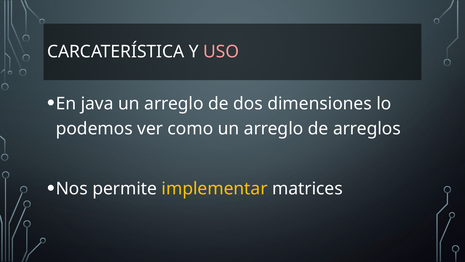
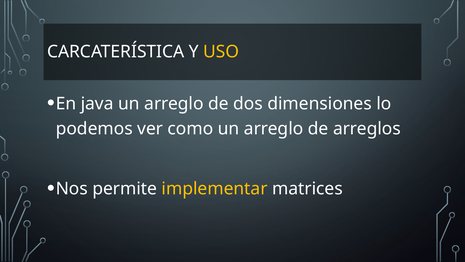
USO colour: pink -> yellow
